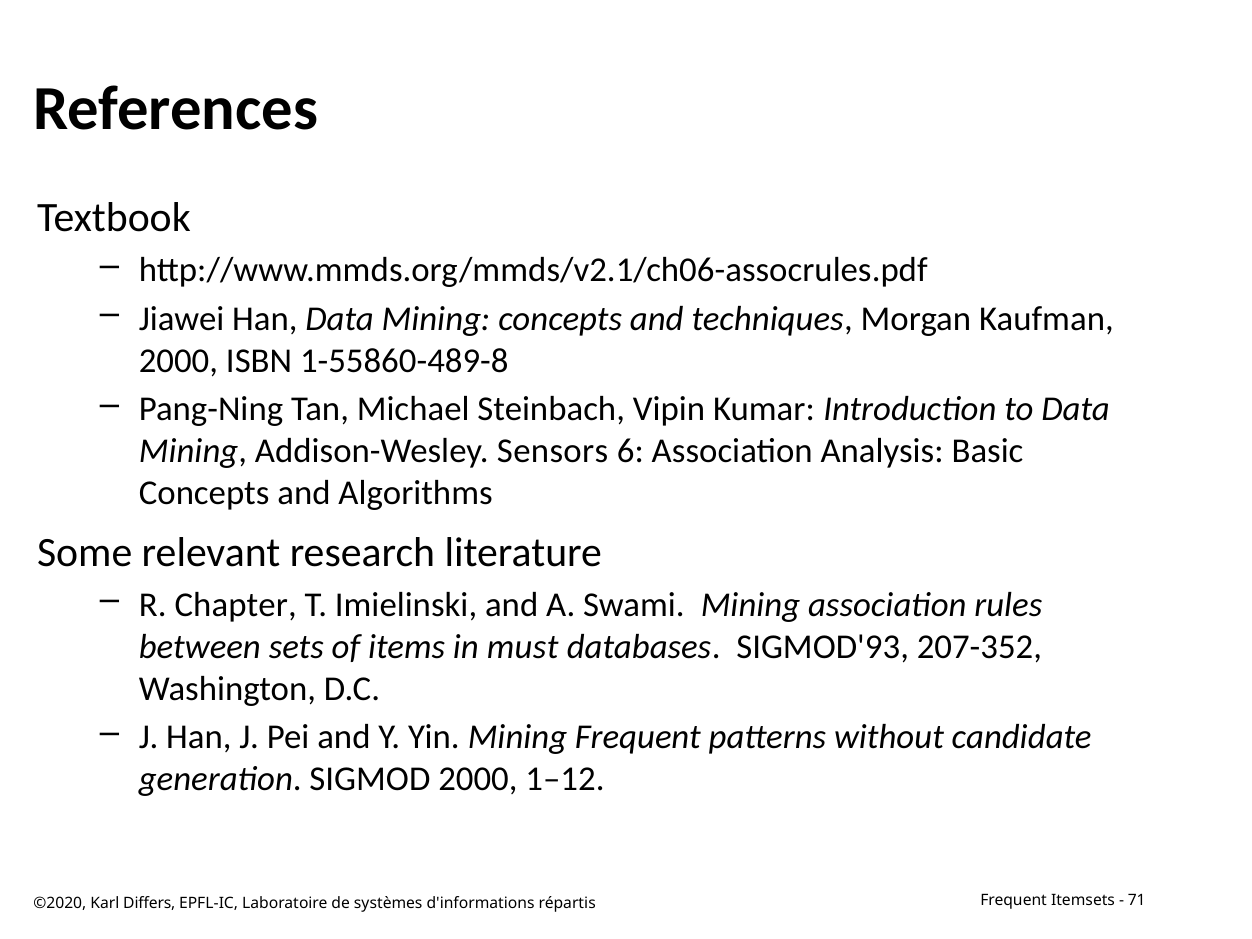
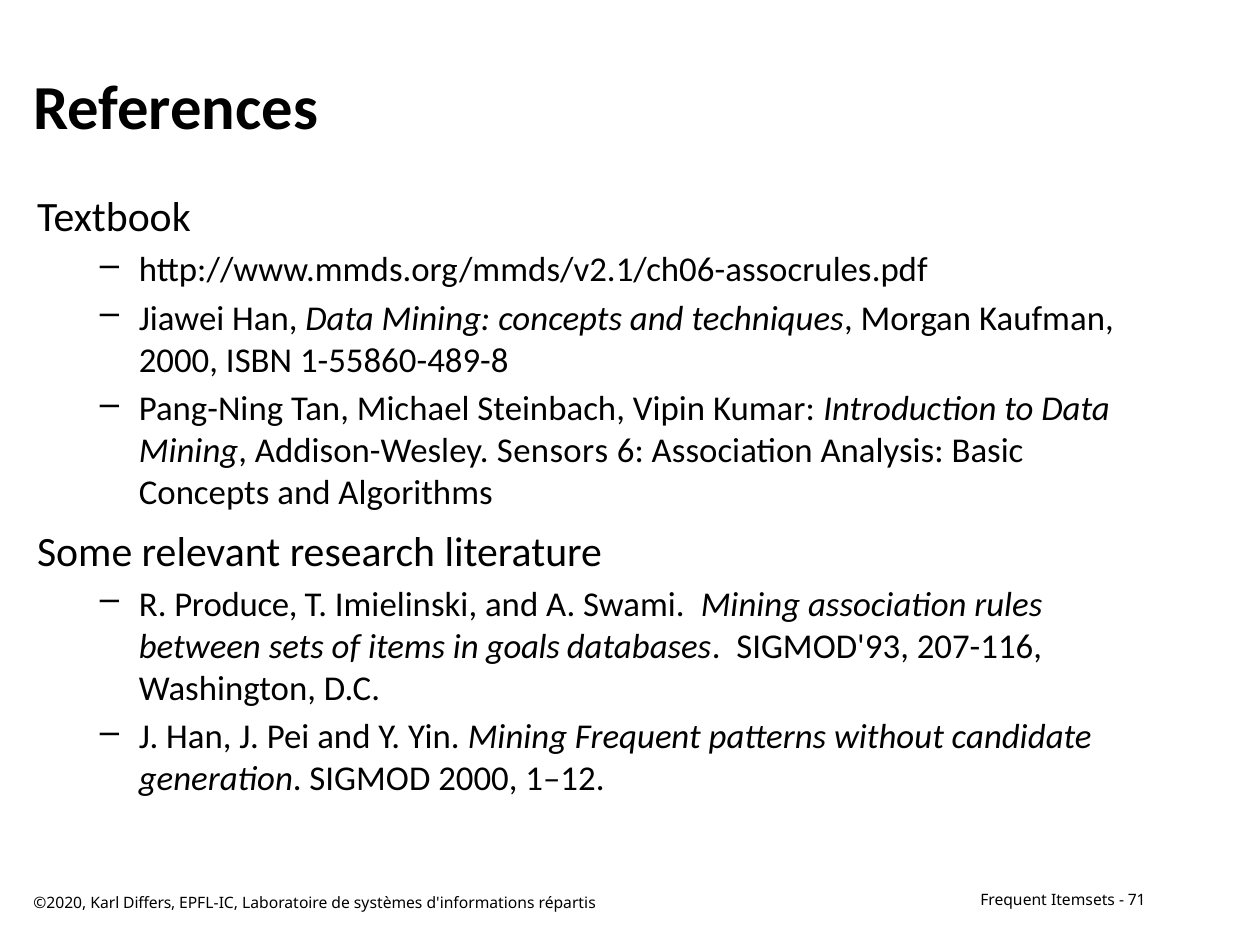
Chapter: Chapter -> Produce
must: must -> goals
207-352: 207-352 -> 207-116
